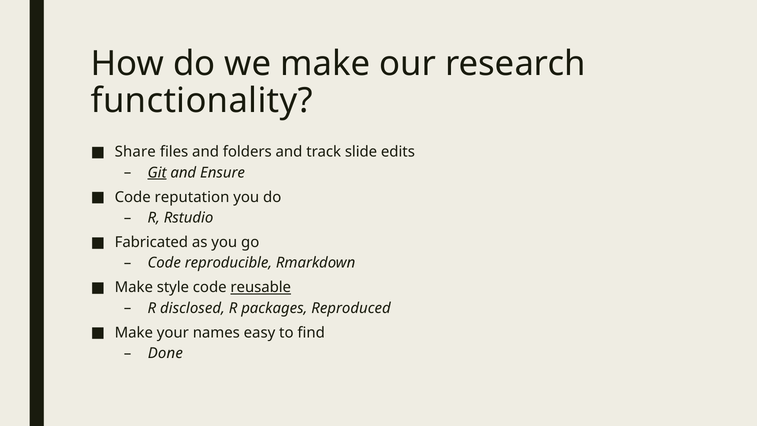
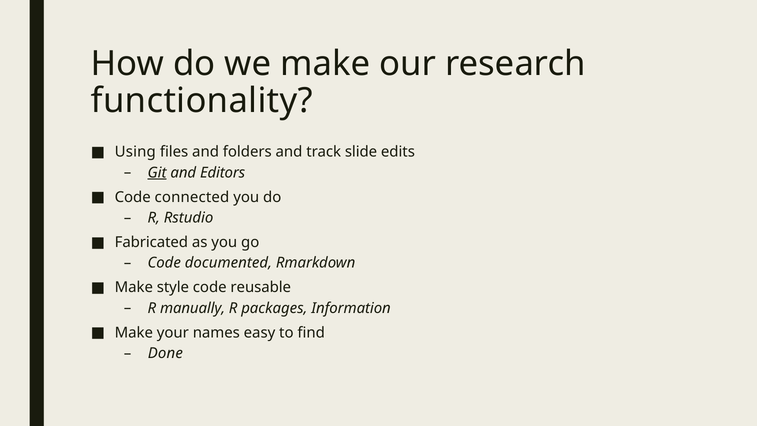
Share: Share -> Using
Ensure: Ensure -> Editors
reputation: reputation -> connected
reproducible: reproducible -> documented
reusable underline: present -> none
disclosed: disclosed -> manually
Reproduced: Reproduced -> Information
